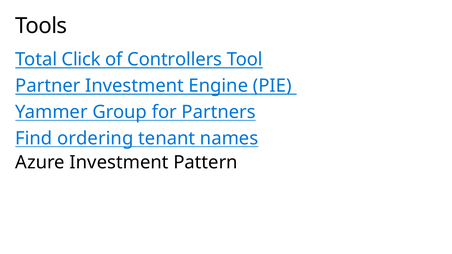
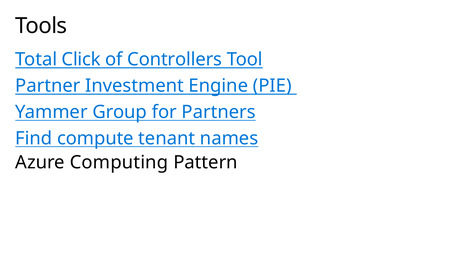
ordering: ordering -> compute
Azure Investment: Investment -> Computing
